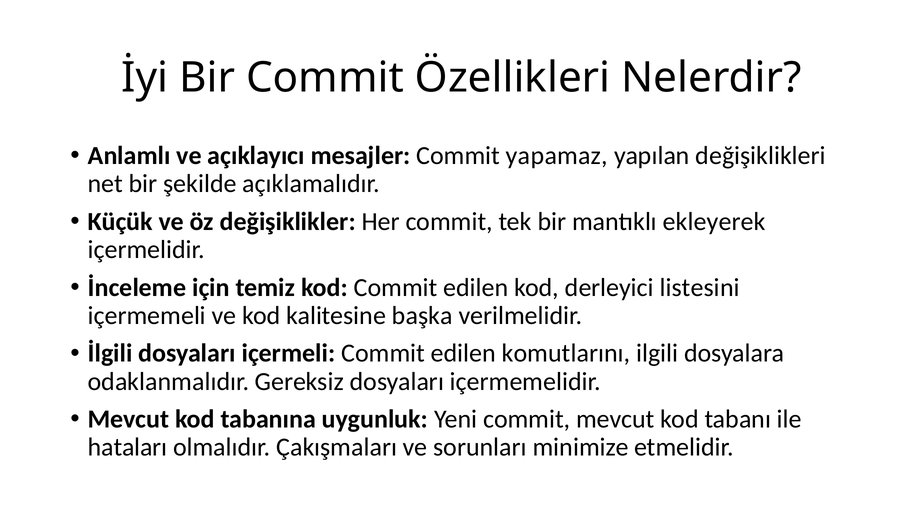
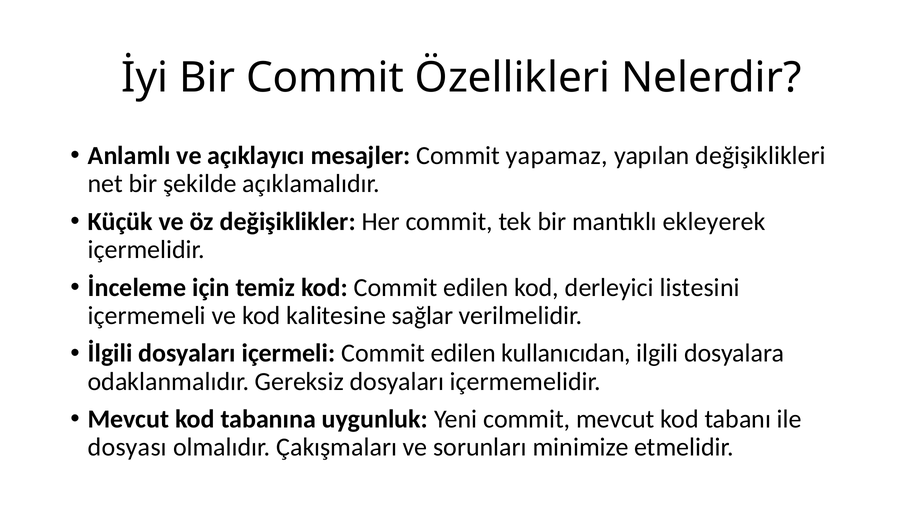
başka: başka -> sağlar
komutlarını: komutlarını -> kullanıcıdan
hataları: hataları -> dosyası
